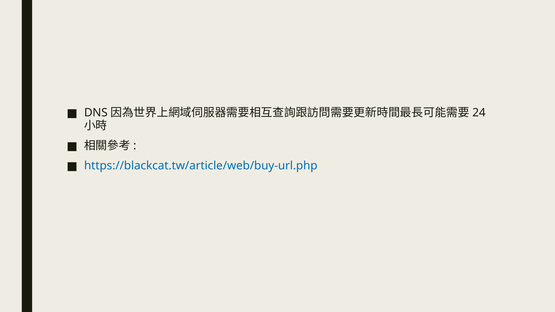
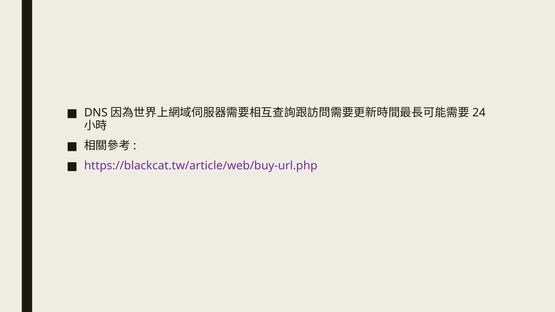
https://blackcat.tw/article/web/buy-url.php colour: blue -> purple
